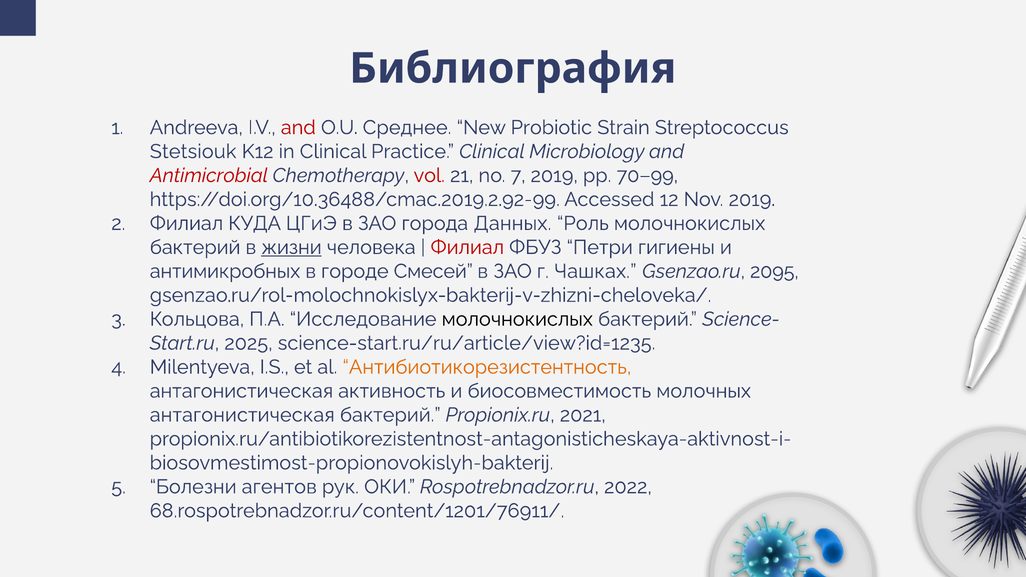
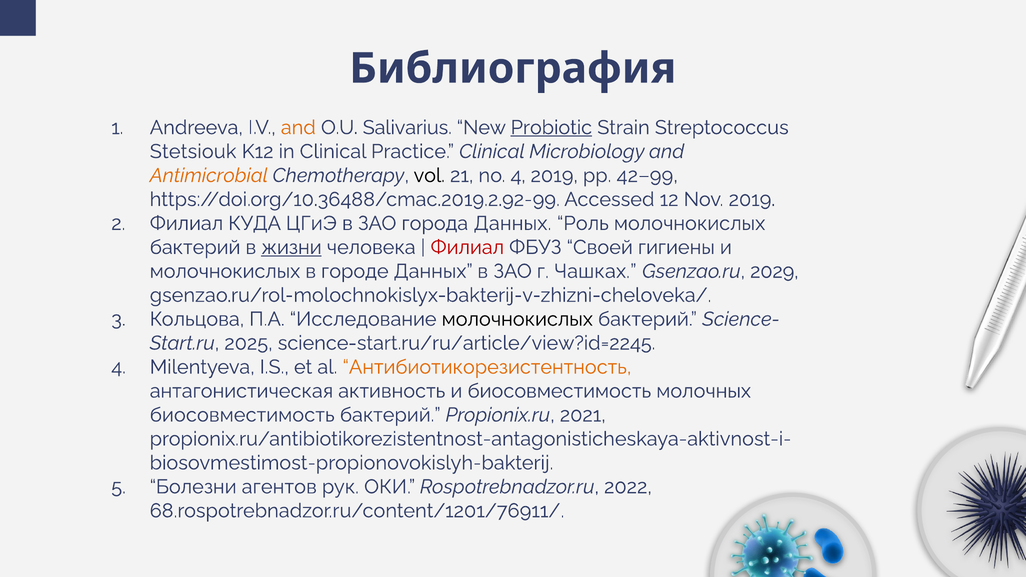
and at (298, 128) colour: red -> orange
Среднее: Среднее -> Salivarius
Probiotic underline: none -> present
Antimicrobial colour: red -> orange
vol colour: red -> black
no 7: 7 -> 4
70–99: 70–99 -> 42–99
Петри: Петри -> Своей
антимикробных at (225, 271): антимикробных -> молочнокислых
городе Смесей: Смесей -> Данных
2095: 2095 -> 2029
science-start.ru/ru/article/view?id=1235: science-start.ru/ru/article/view?id=1235 -> science-start.ru/ru/article/view?id=2245
антагонистическая at (242, 415): антагонистическая -> биосовместимость
